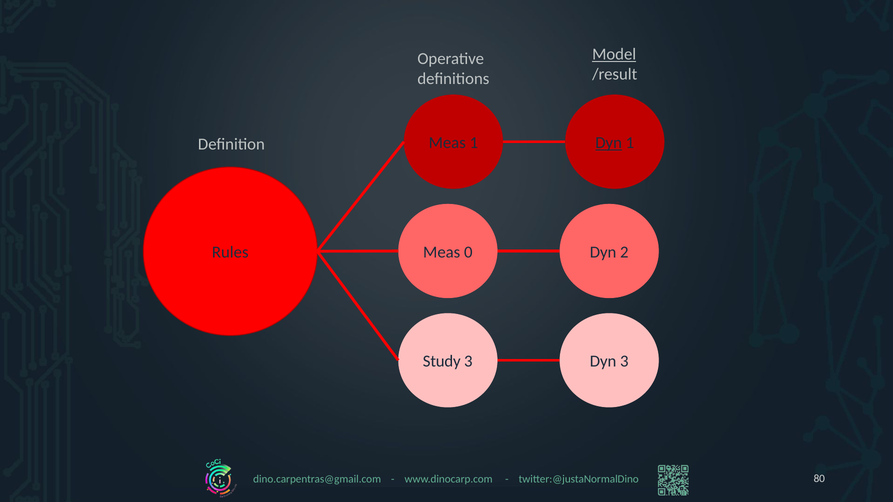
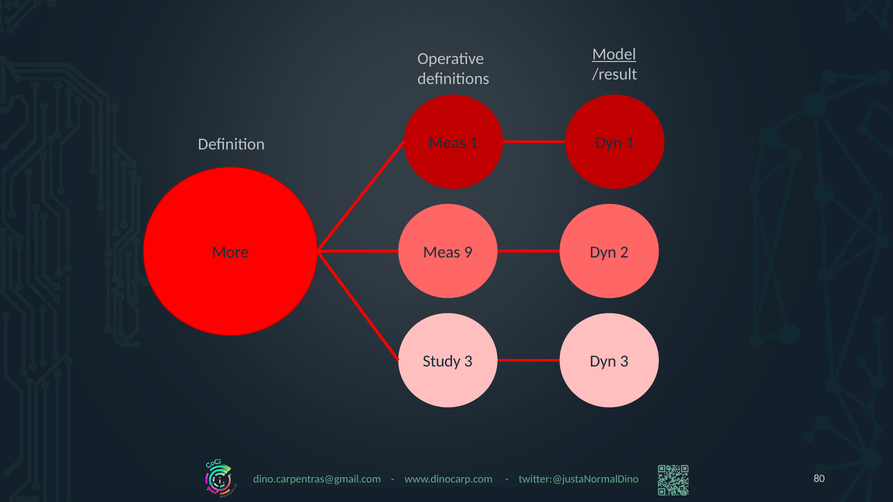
Dyn at (609, 143) underline: present -> none
0: 0 -> 9
Rules: Rules -> More
